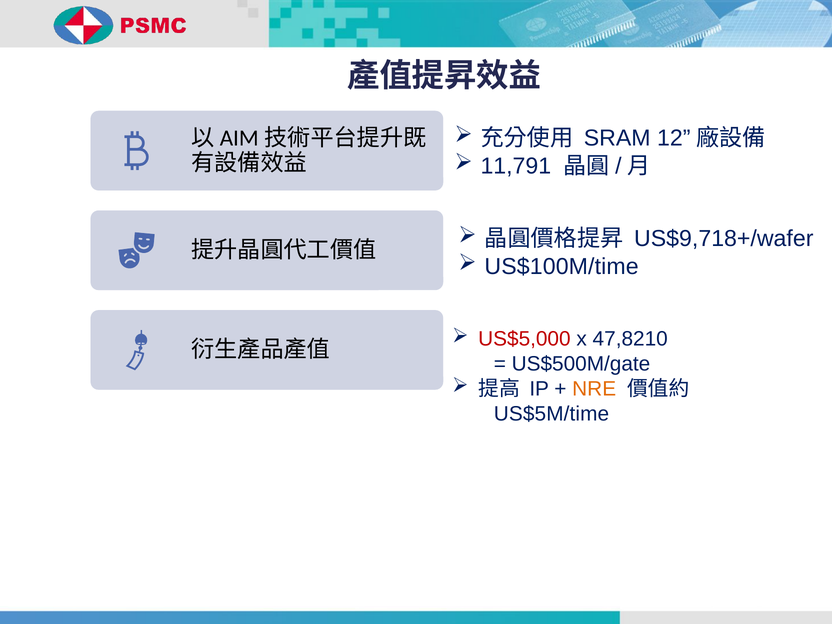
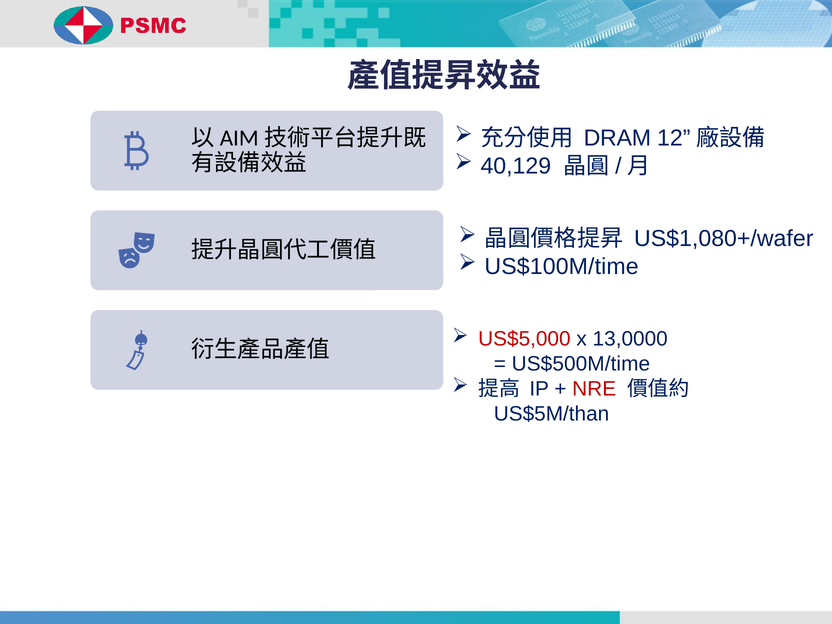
SRAM: SRAM -> DRAM
11,791: 11,791 -> 40,129
US$9,718+/wafer: US$9,718+/wafer -> US$1,080+/wafer
47,8210: 47,8210 -> 13,0000
US$500M/gate: US$500M/gate -> US$500M/time
NRE colour: orange -> red
US$5M/time: US$5M/time -> US$5M/than
